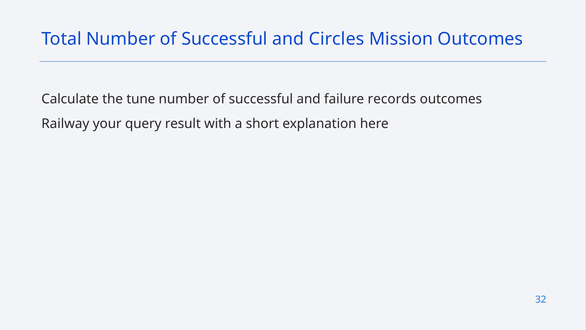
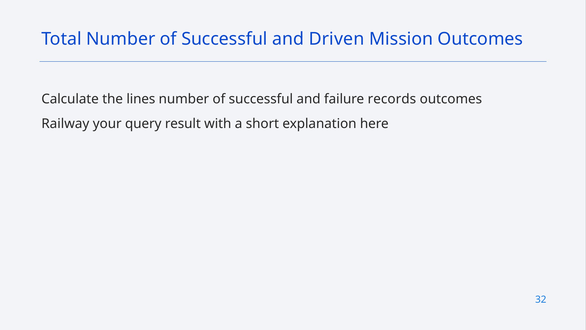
Circles: Circles -> Driven
tune: tune -> lines
